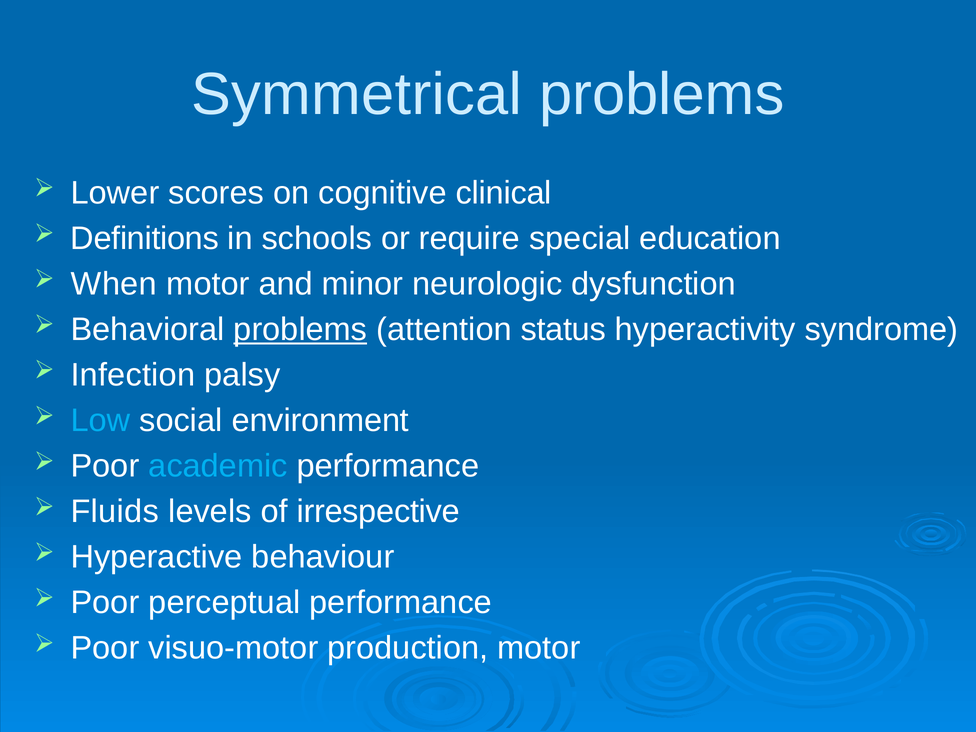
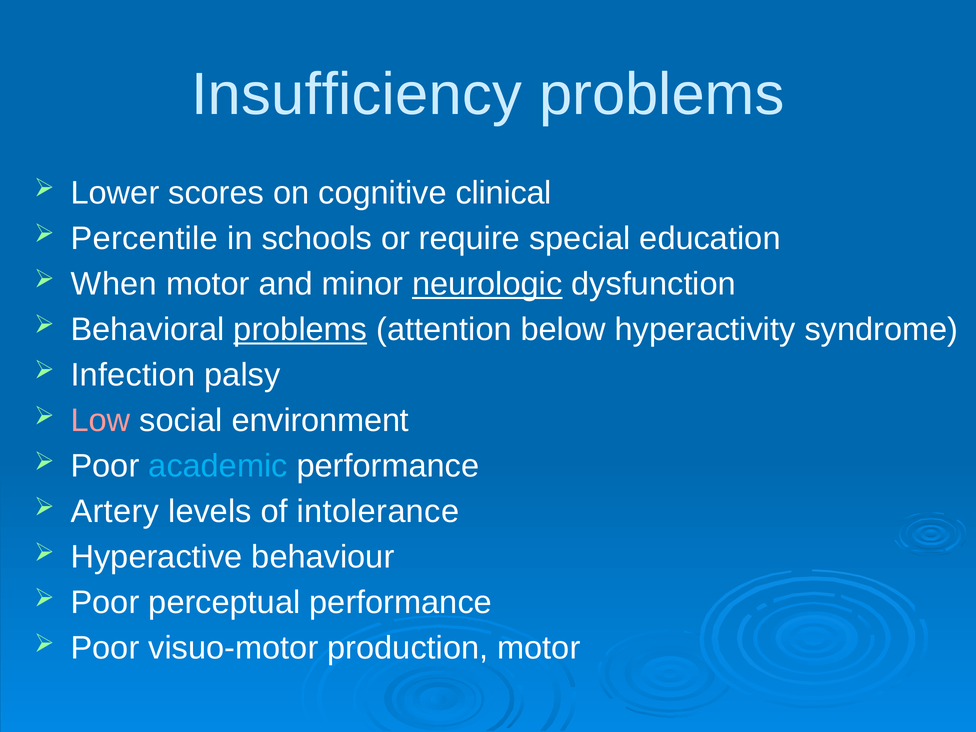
Symmetrical: Symmetrical -> Insufficiency
Definitions: Definitions -> Percentile
neurologic underline: none -> present
status: status -> below
Low colour: light blue -> pink
Fluids: Fluids -> Artery
irrespective: irrespective -> intolerance
